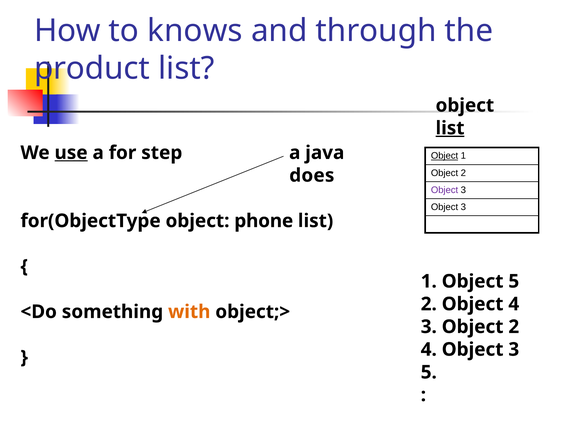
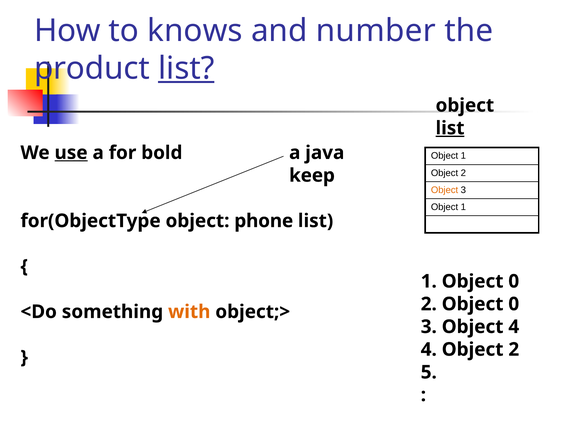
through: through -> number
list at (186, 68) underline: none -> present
step: step -> bold
Object at (445, 156) underline: present -> none
does: does -> keep
Object at (445, 190) colour: purple -> orange
3 at (463, 207): 3 -> 1
1 Object 5: 5 -> 0
2 Object 4: 4 -> 0
3 Object 2: 2 -> 4
4 Object 3: 3 -> 2
